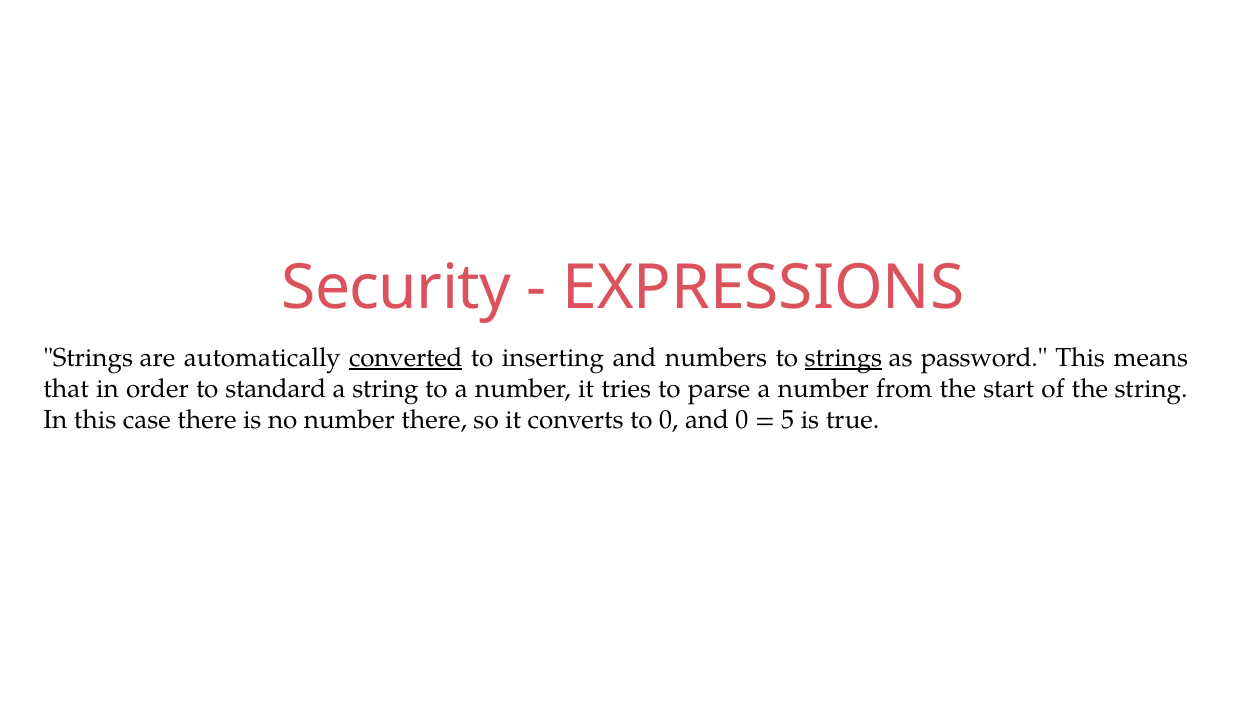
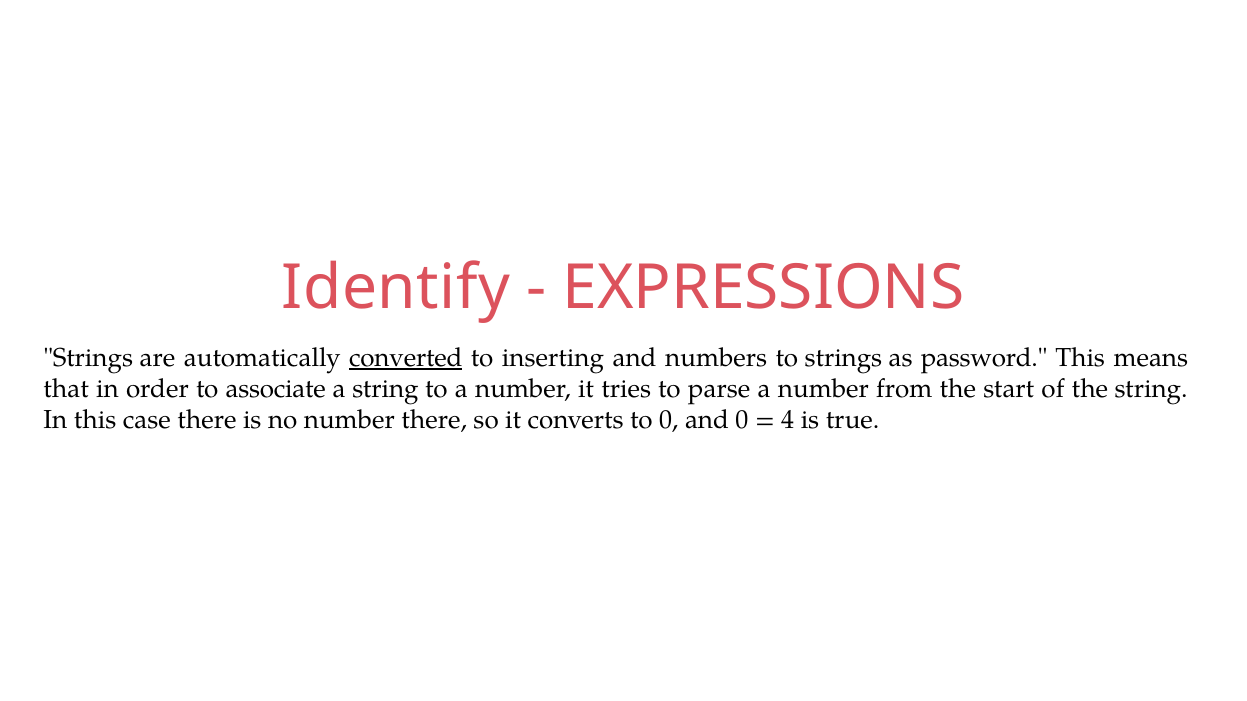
Security: Security -> Identify
strings at (843, 358) underline: present -> none
standard: standard -> associate
5: 5 -> 4
